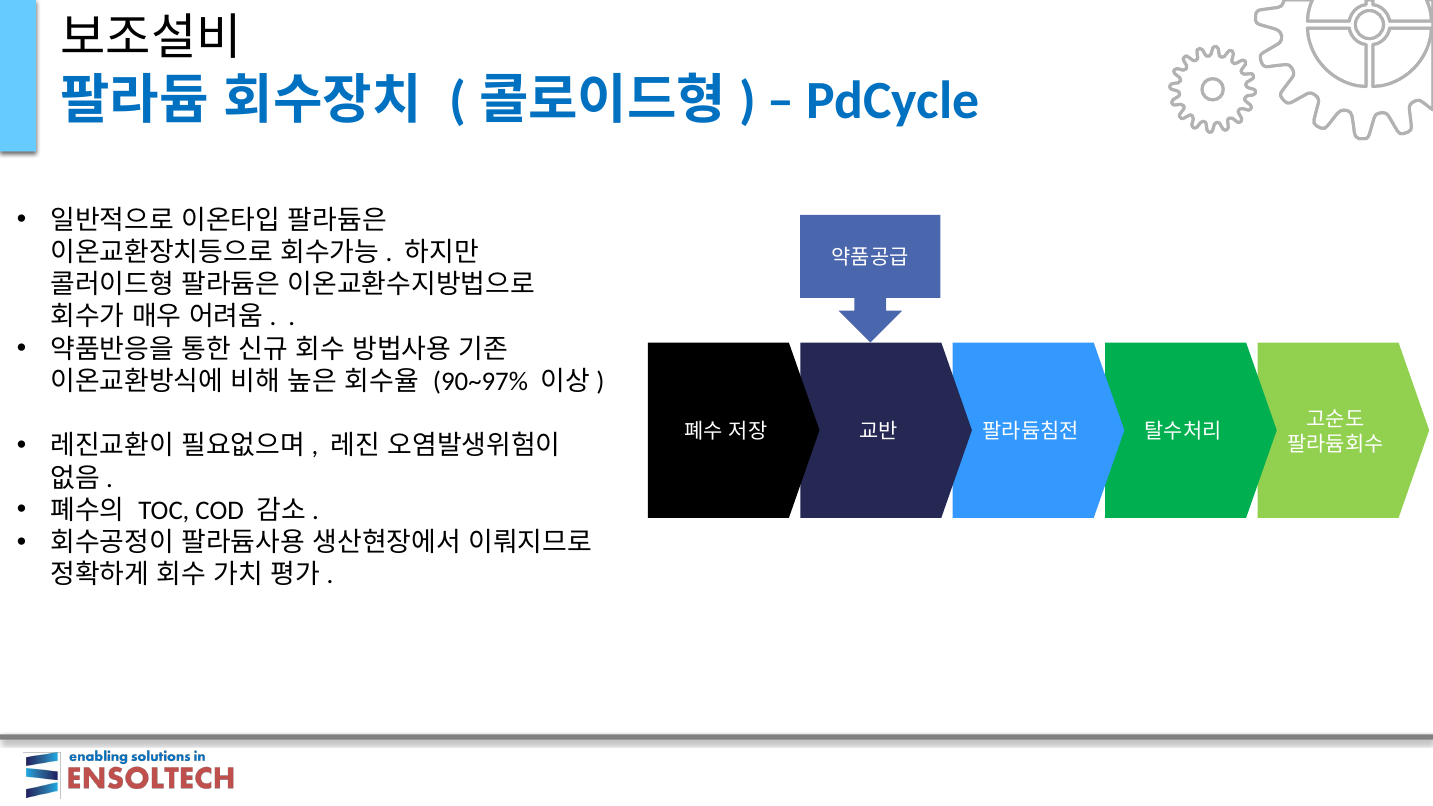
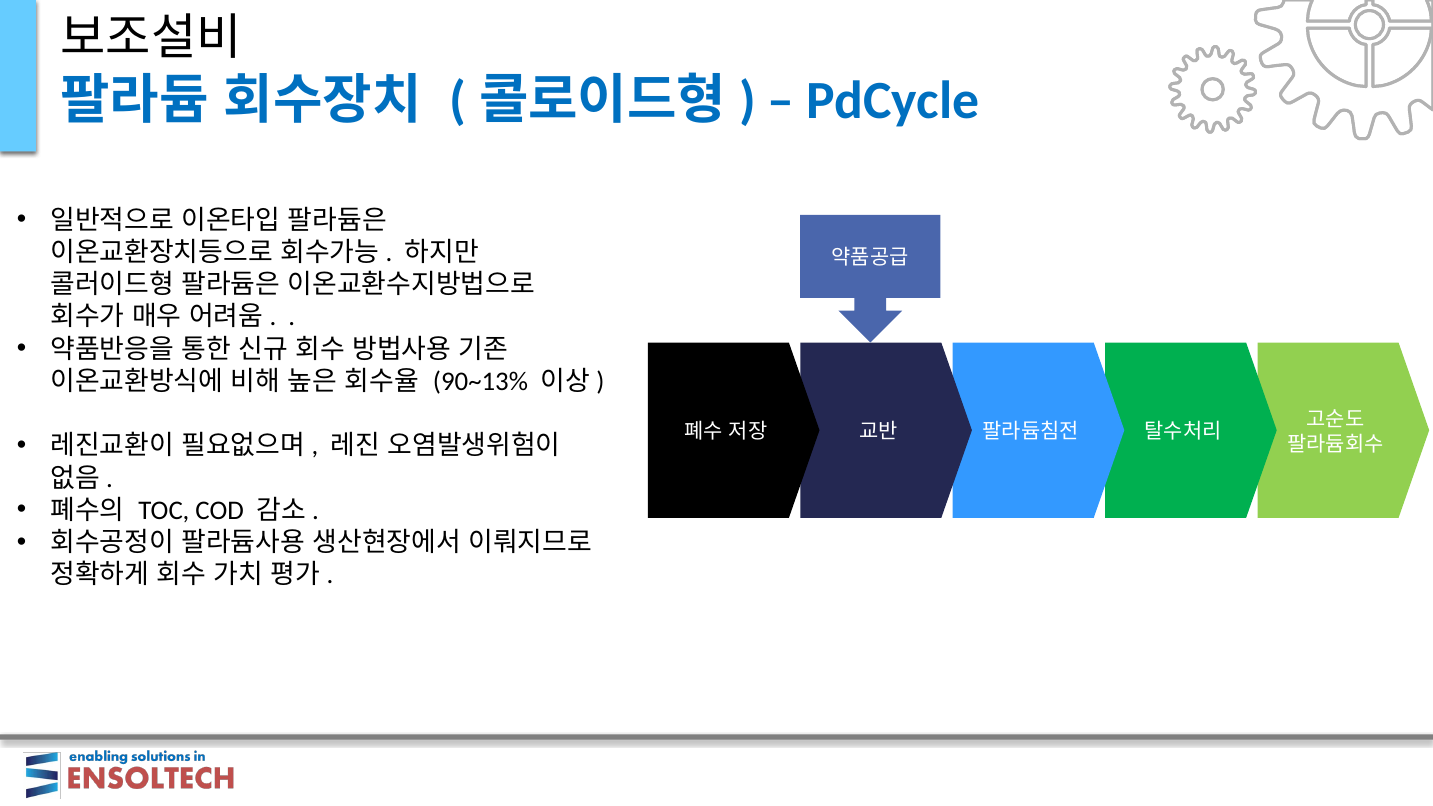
90~97%: 90~97% -> 90~13%
